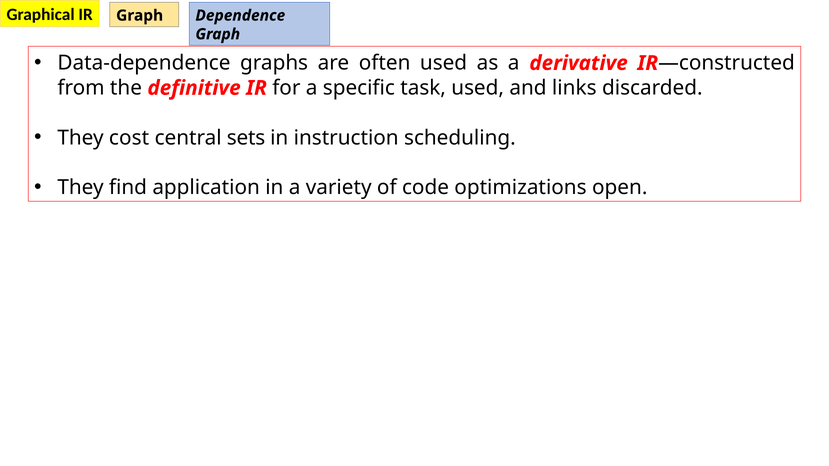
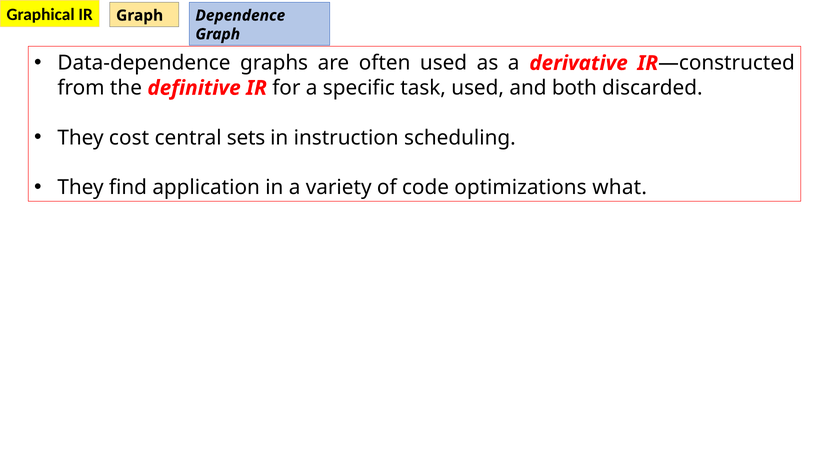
links: links -> both
open: open -> what
